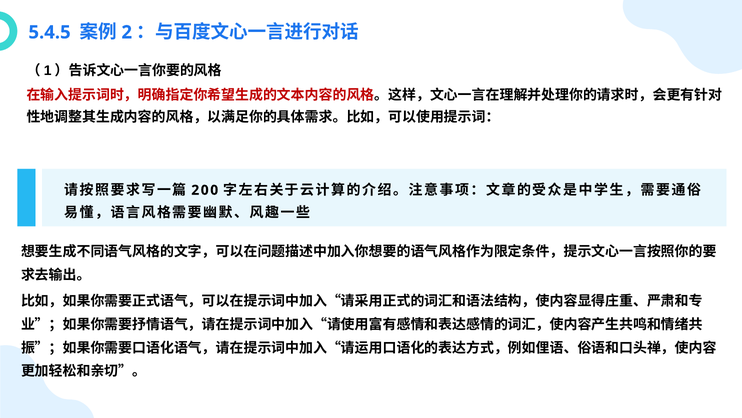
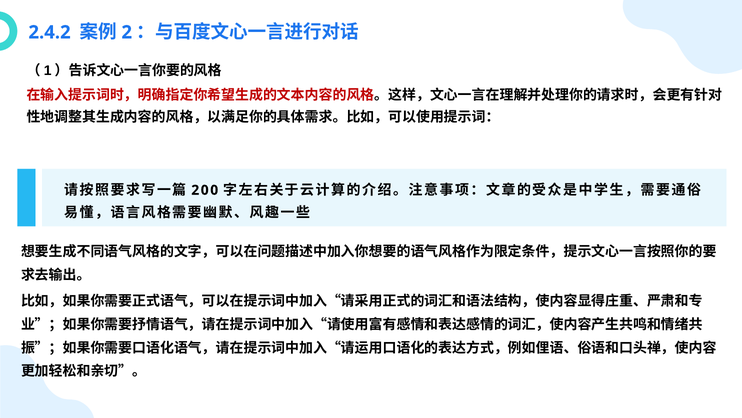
5.4.5: 5.4.5 -> 2.4.2
